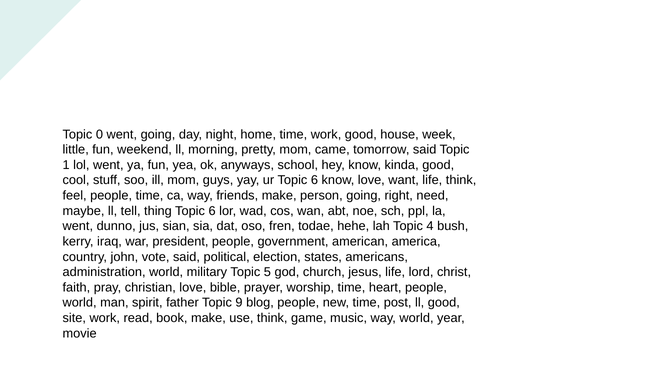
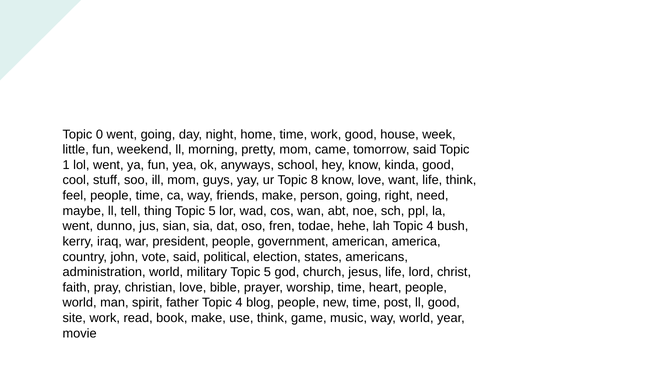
ur Topic 6: 6 -> 8
thing Topic 6: 6 -> 5
father Topic 9: 9 -> 4
